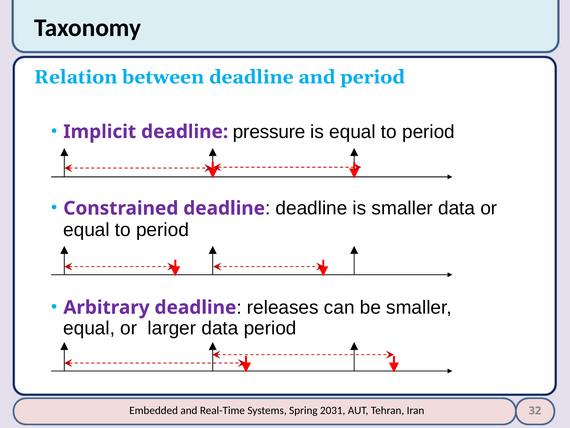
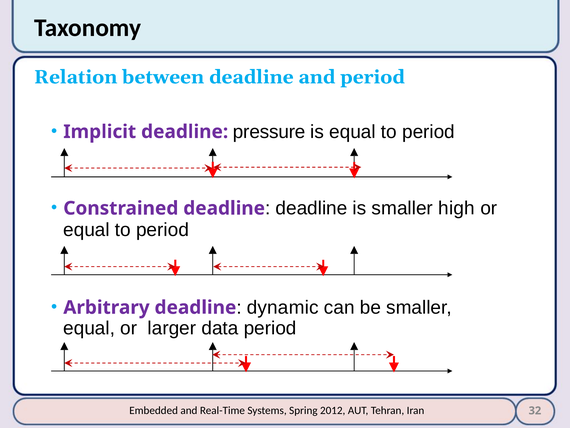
smaller data: data -> high
releases: releases -> dynamic
2031: 2031 -> 2012
